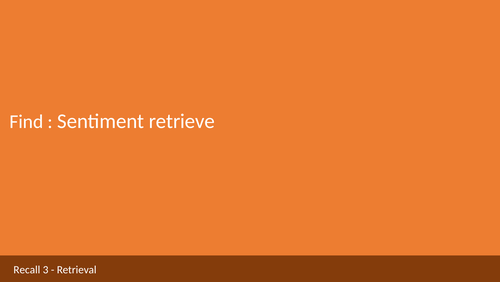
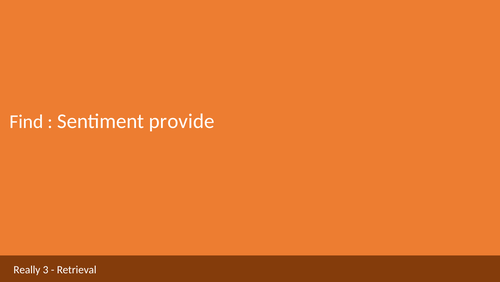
retrieve: retrieve -> provide
Recall: Recall -> Really
